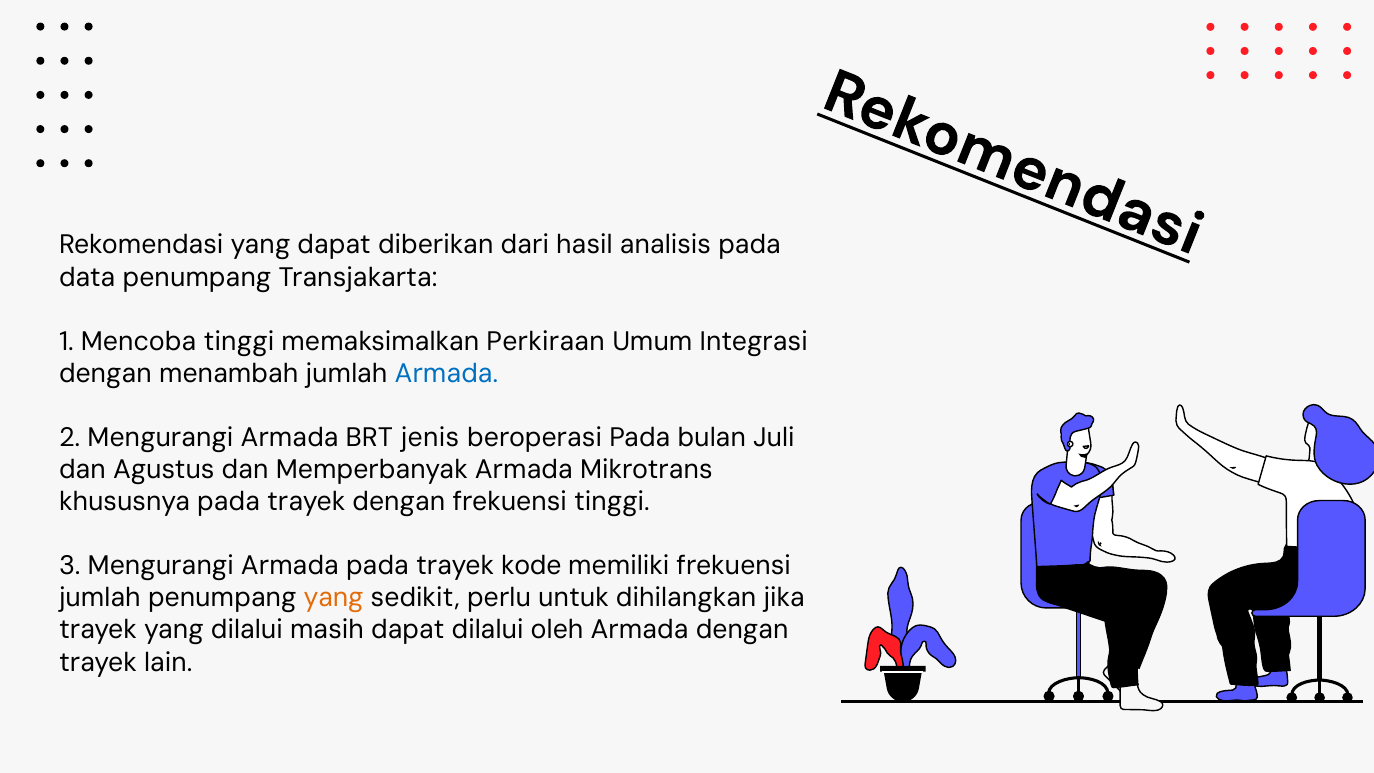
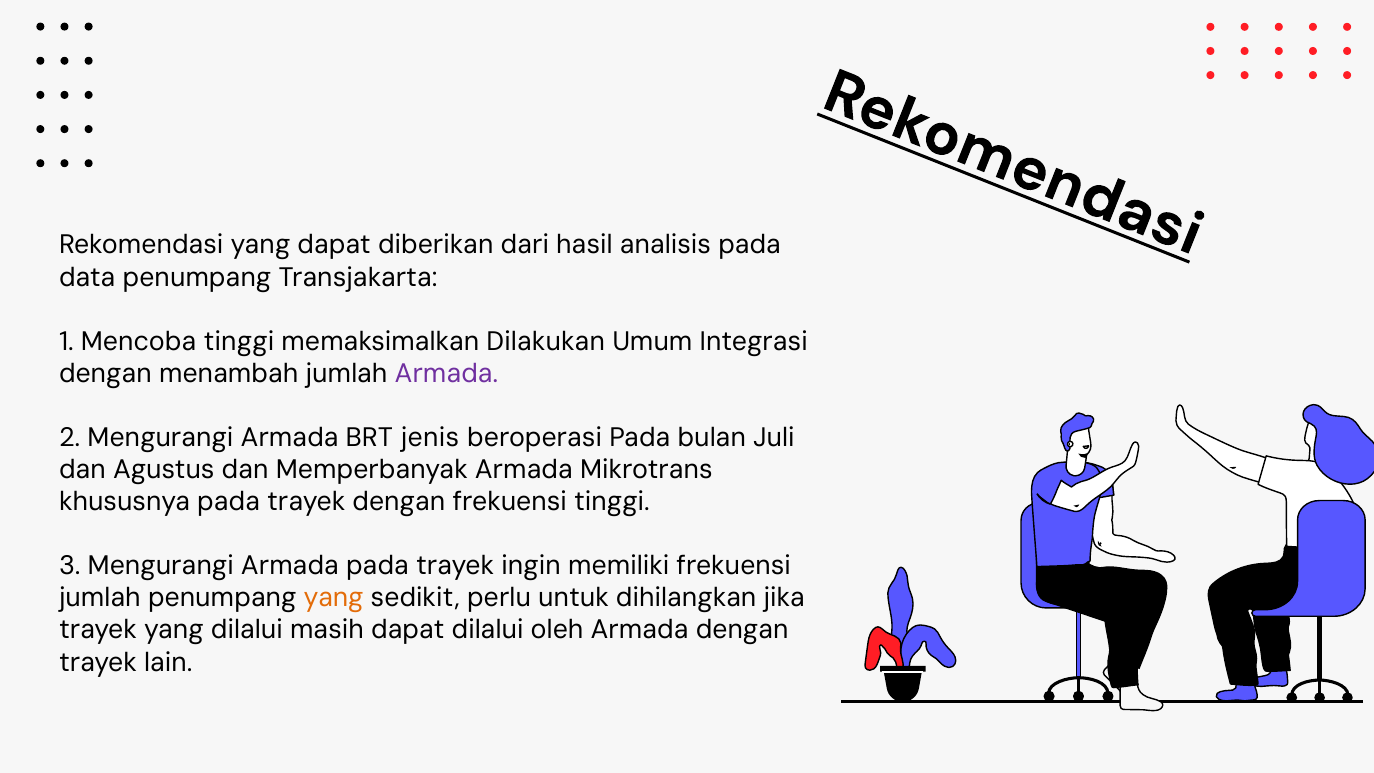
Perkiraan: Perkiraan -> Dilakukan
Armada at (446, 373) colour: blue -> purple
kode: kode -> ingin
